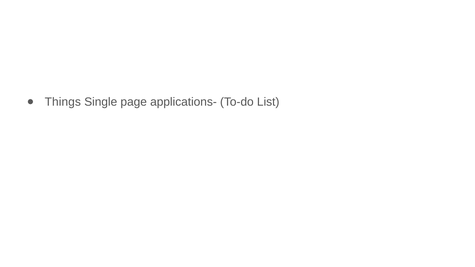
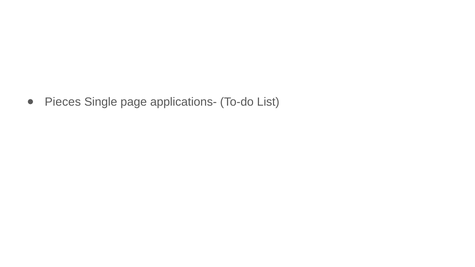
Things: Things -> Pieces
